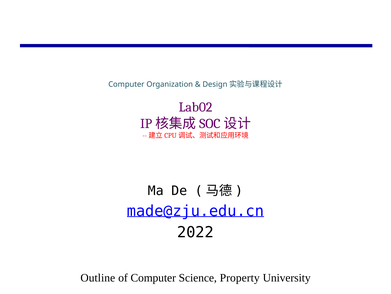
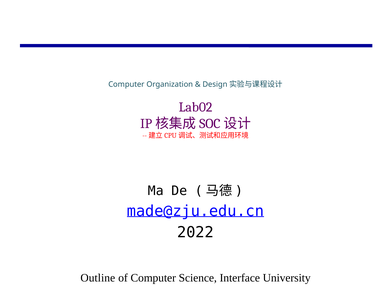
Property: Property -> Interface
